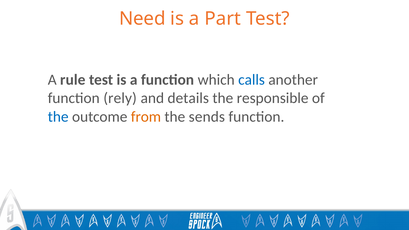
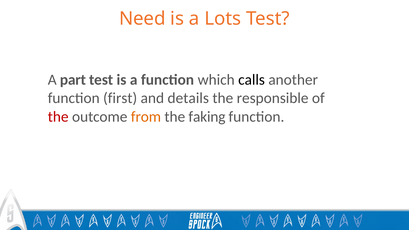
Part: Part -> Lots
rule: rule -> part
calls colour: blue -> black
rely: rely -> first
the at (58, 117) colour: blue -> red
sends: sends -> faking
